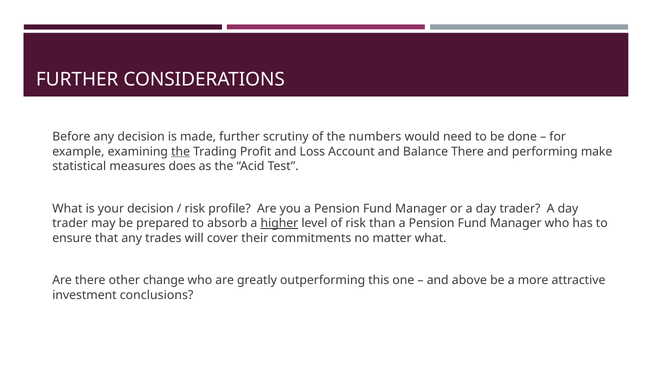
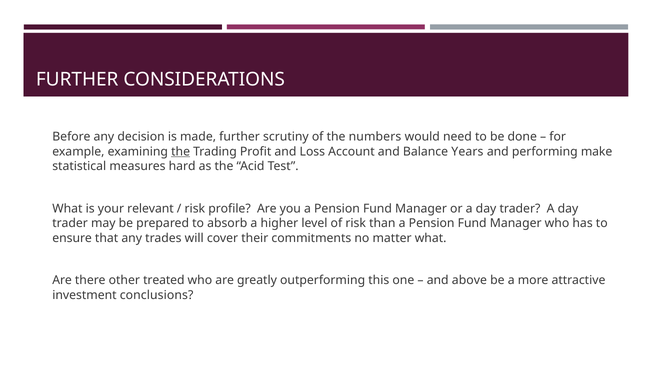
Balance There: There -> Years
does: does -> hard
your decision: decision -> relevant
higher underline: present -> none
change: change -> treated
